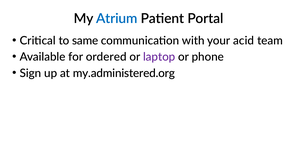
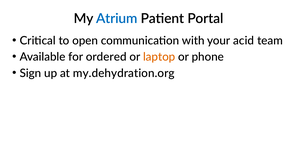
same: same -> open
laptop colour: purple -> orange
my.administered.org: my.administered.org -> my.dehydration.org
